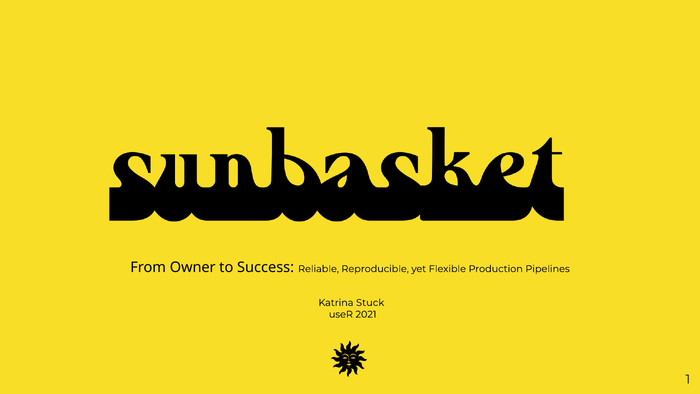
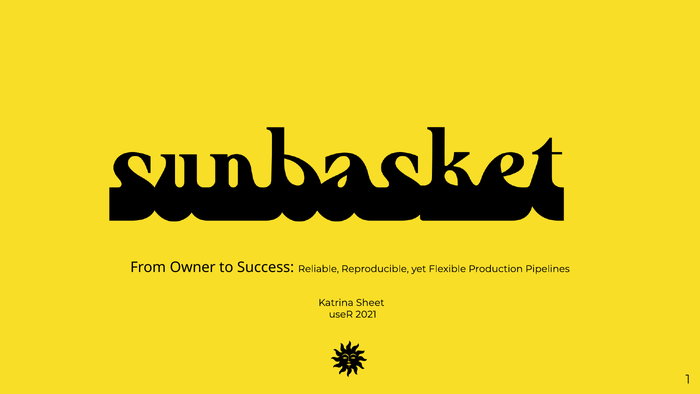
Stuck: Stuck -> Sheet
